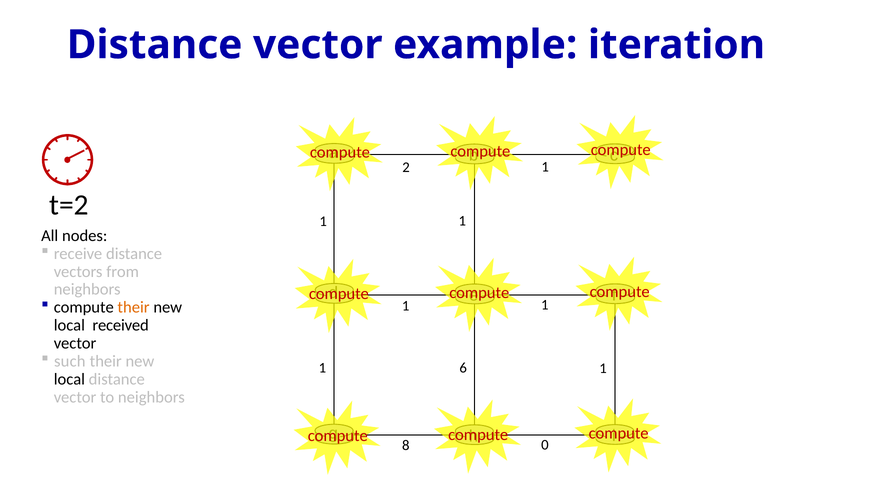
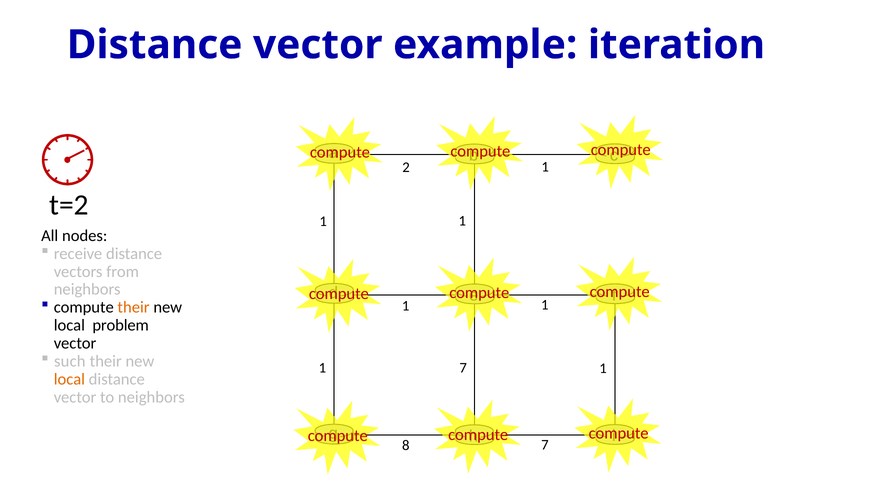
received: received -> problem
1 6: 6 -> 7
local at (69, 379) colour: black -> orange
8 0: 0 -> 7
